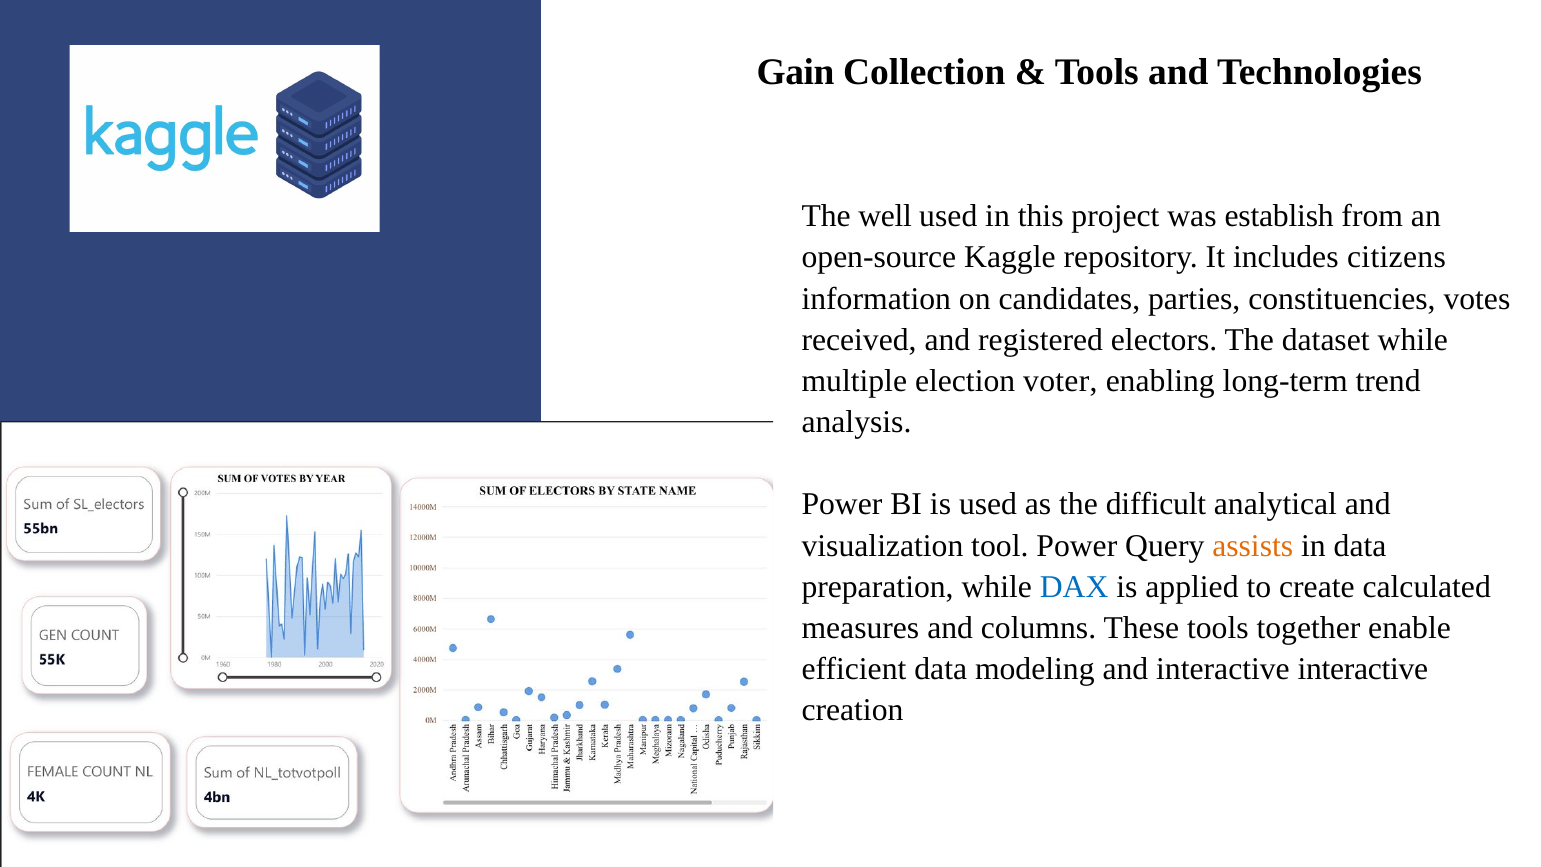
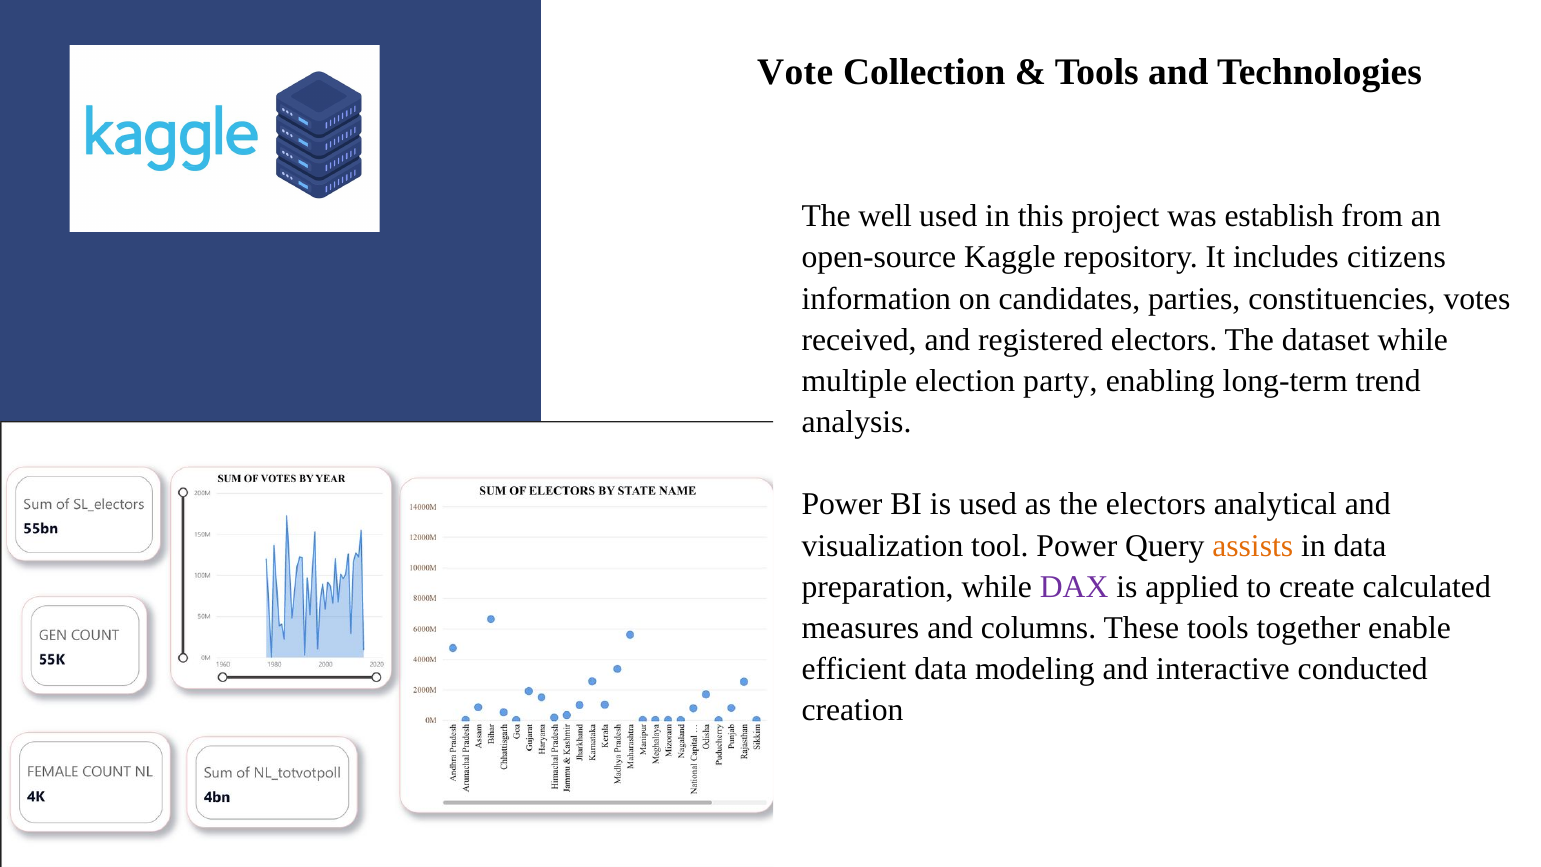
Gain: Gain -> Vote
voter: voter -> party
the difficult: difficult -> electors
DAX colour: blue -> purple
interactive interactive: interactive -> conducted
